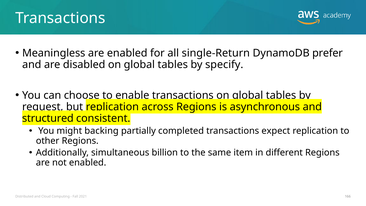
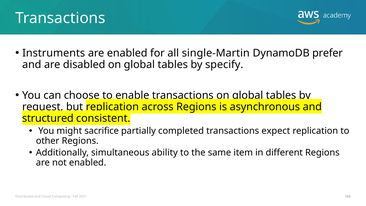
Meaningless: Meaningless -> Instruments
single-Return: single-Return -> single-Martin
backing: backing -> sacrifice
billion: billion -> ability
